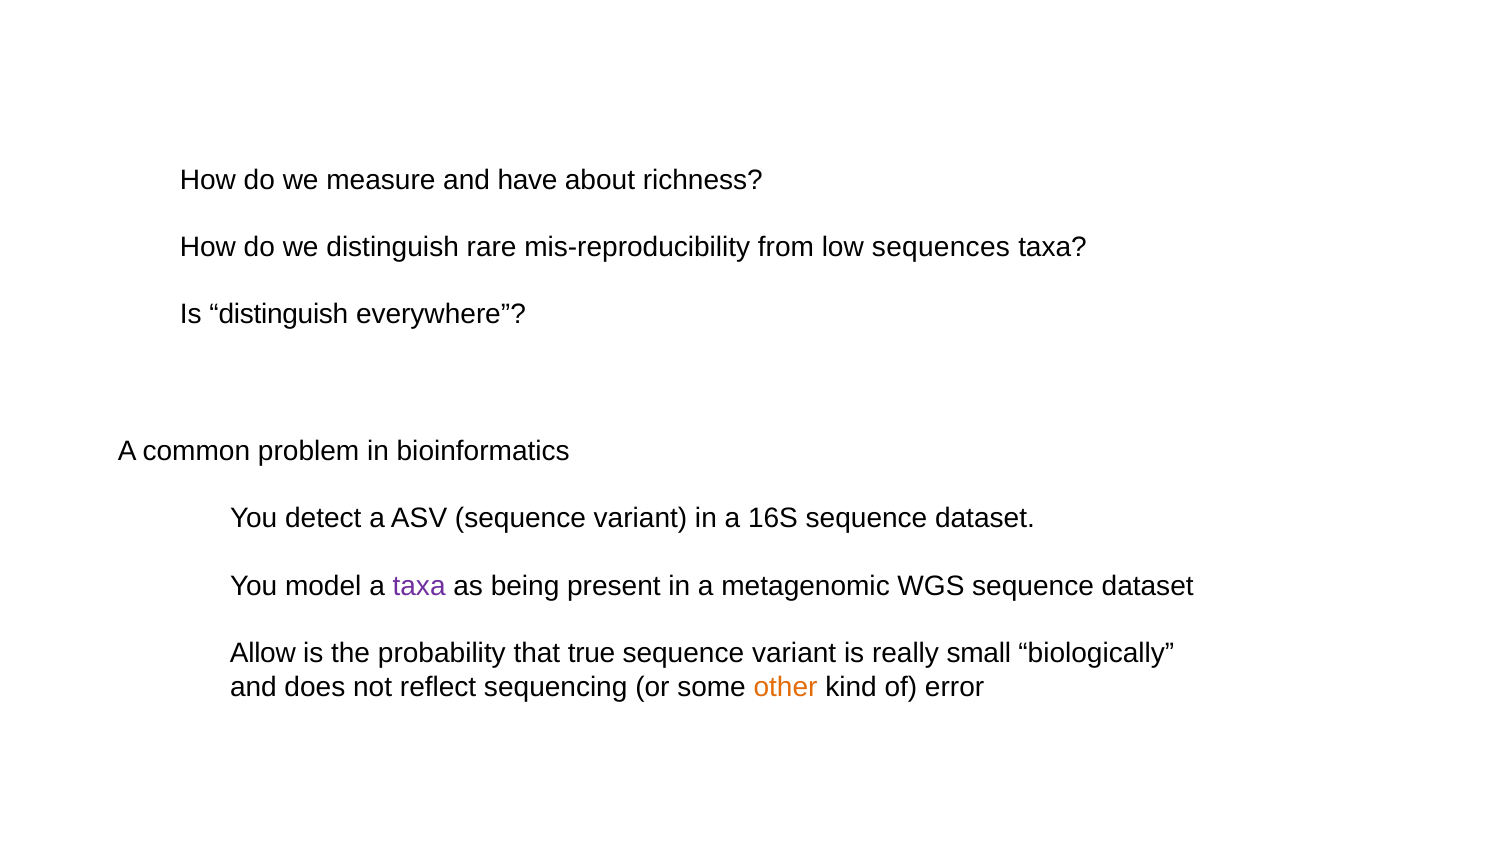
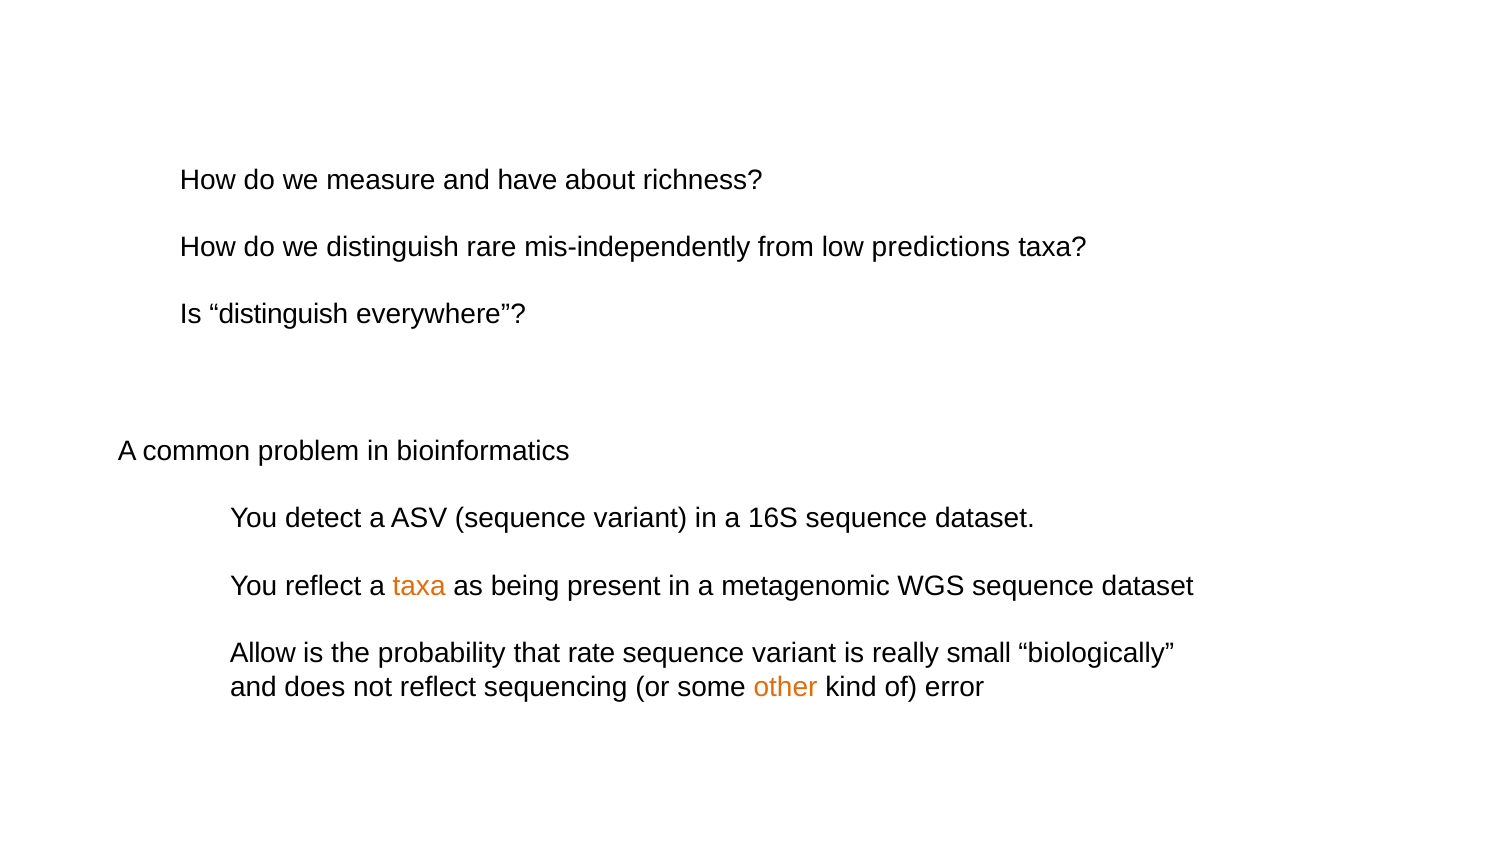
mis-reproducibility: mis-reproducibility -> mis-independently
sequences: sequences -> predictions
You model: model -> reflect
taxa at (419, 586) colour: purple -> orange
true: true -> rate
